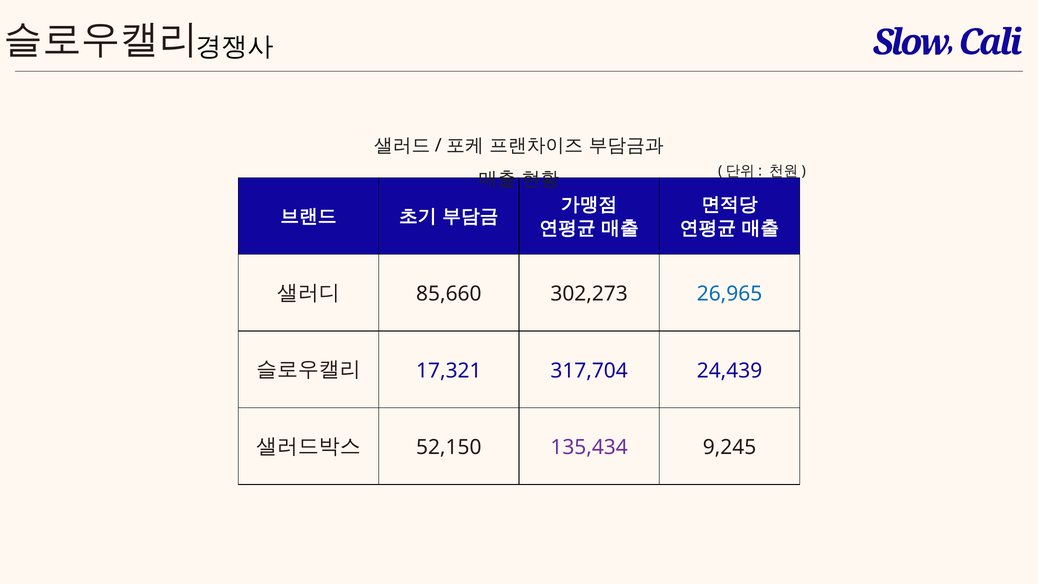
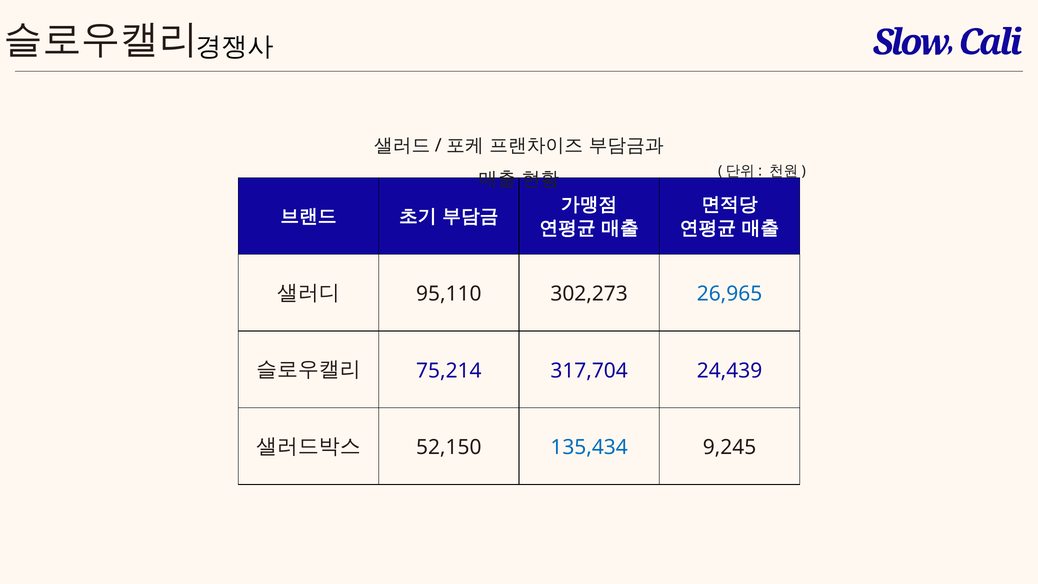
85,660: 85,660 -> 95,110
17,321: 17,321 -> 75,214
135,434 colour: purple -> blue
